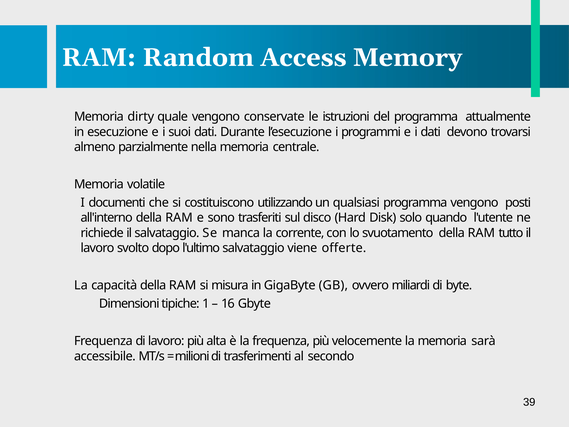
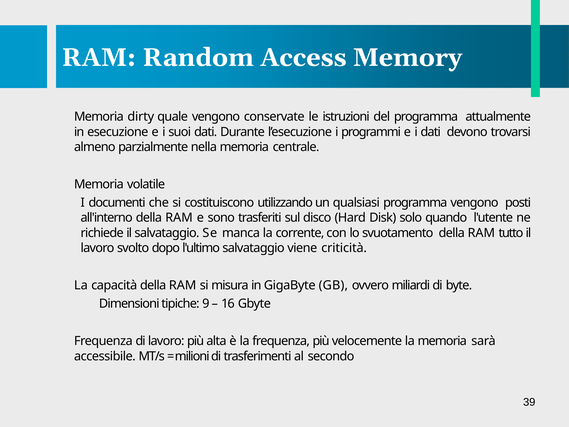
offerte: offerte -> criticità
1: 1 -> 9
